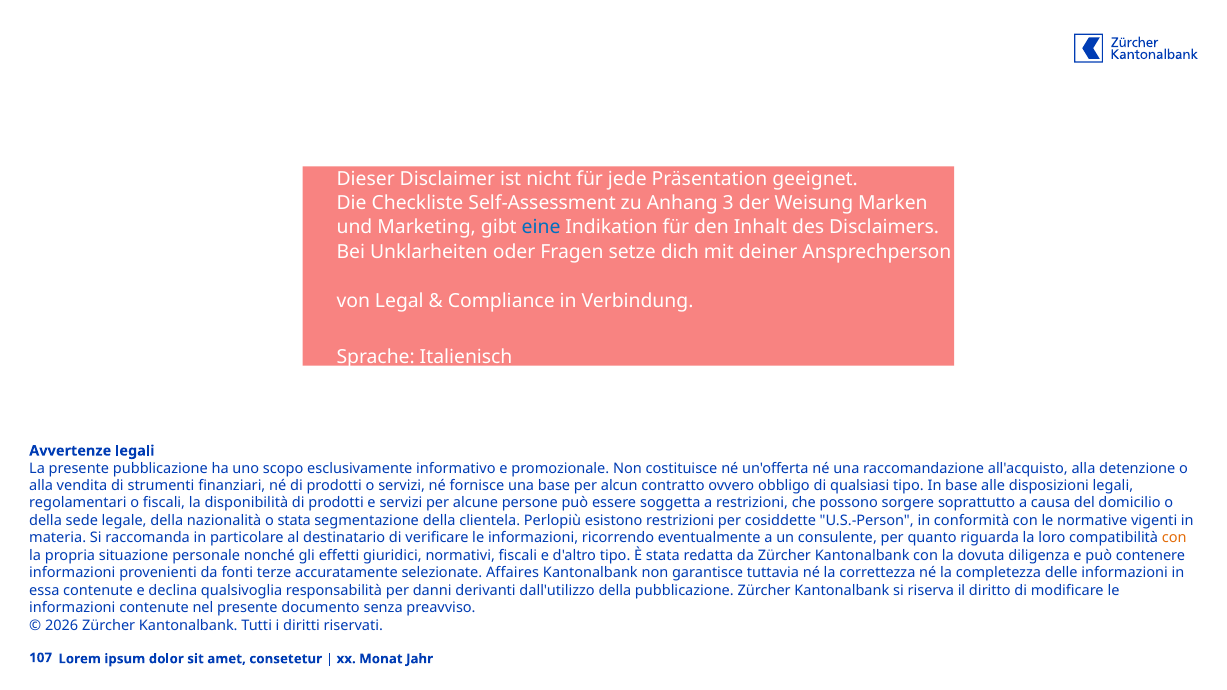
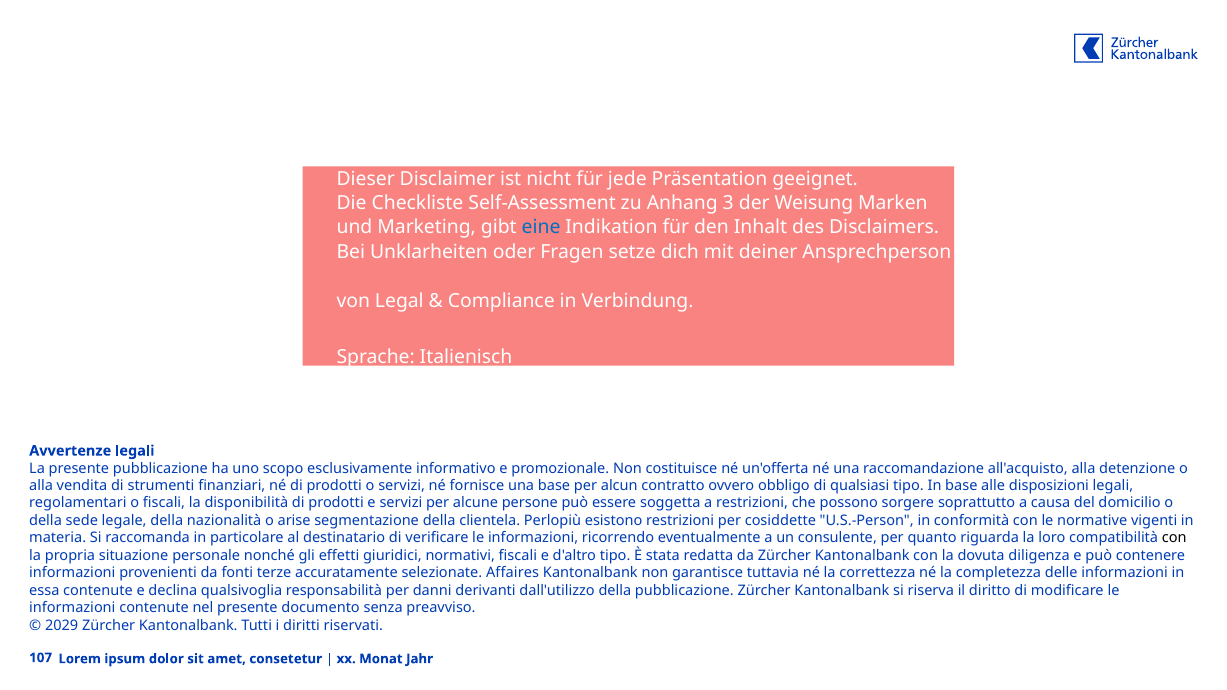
o stata: stata -> arise
con at (1174, 538) colour: orange -> black
2026: 2026 -> 2029
